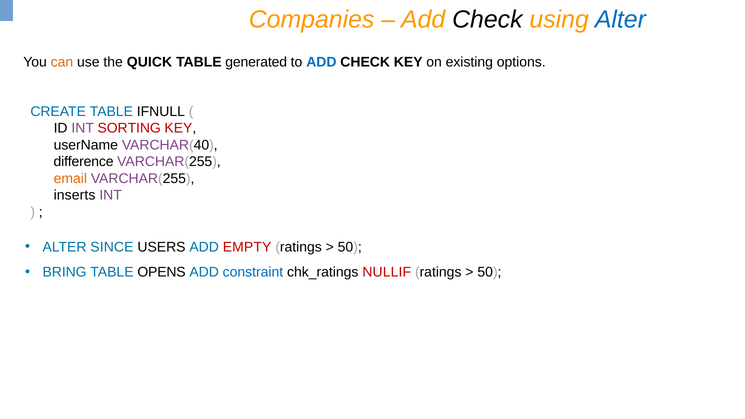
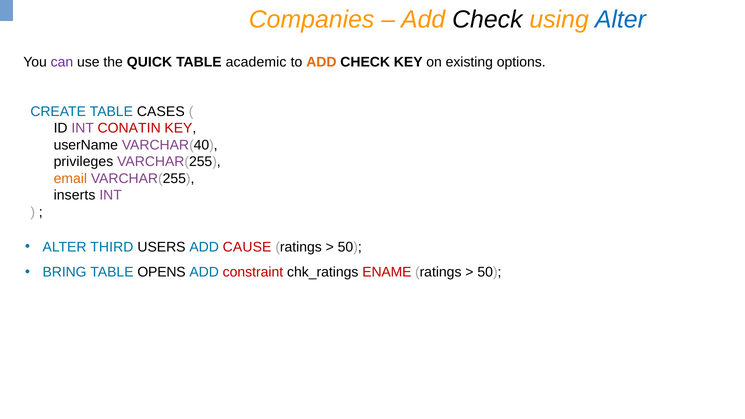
can colour: orange -> purple
generated: generated -> academic
ADD at (321, 62) colour: blue -> orange
IFNULL: IFNULL -> CASES
SORTING: SORTING -> CONATIN
difference: difference -> privileges
SINCE: SINCE -> THIRD
EMPTY: EMPTY -> CAUSE
constraint colour: blue -> red
NULLIF: NULLIF -> ENAME
